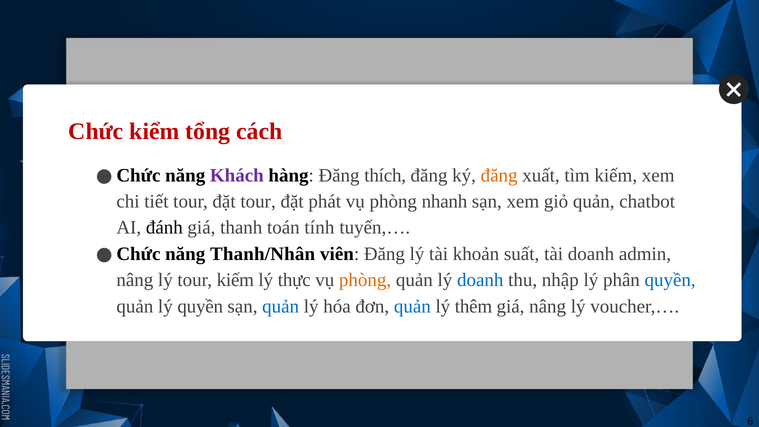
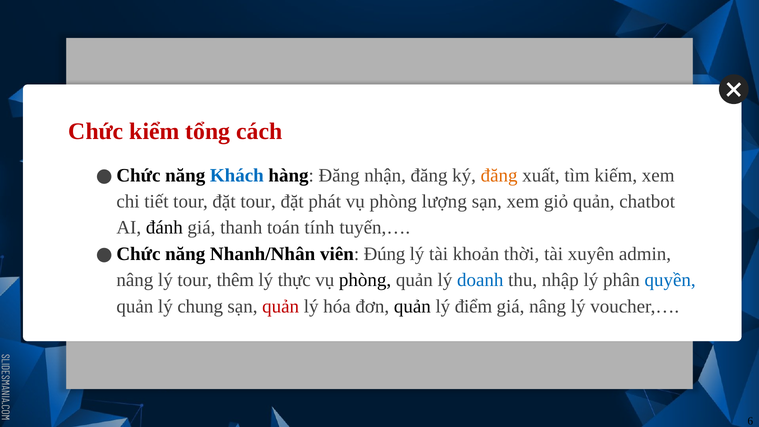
Khách colour: purple -> blue
thích: thích -> nhận
nhanh: nhanh -> lượng
Thanh/Nhân: Thanh/Nhân -> Nhanh/Nhân
viên Đăng: Đăng -> Đúng
suất: suất -> thời
tài doanh: doanh -> xuyên
tour kiếm: kiếm -> thêm
phòng at (365, 280) colour: orange -> black
lý quyền: quyền -> chung
quản at (281, 306) colour: blue -> red
quản at (412, 306) colour: blue -> black
thêm: thêm -> điểm
